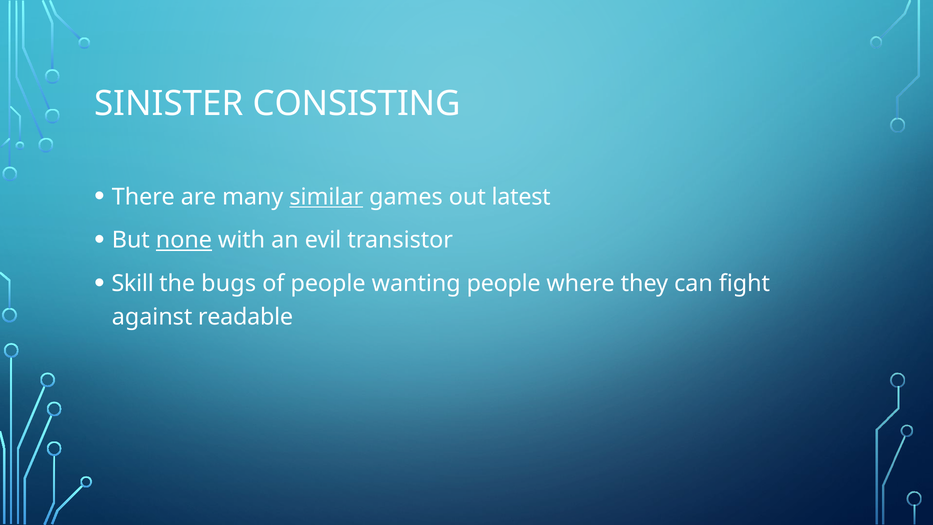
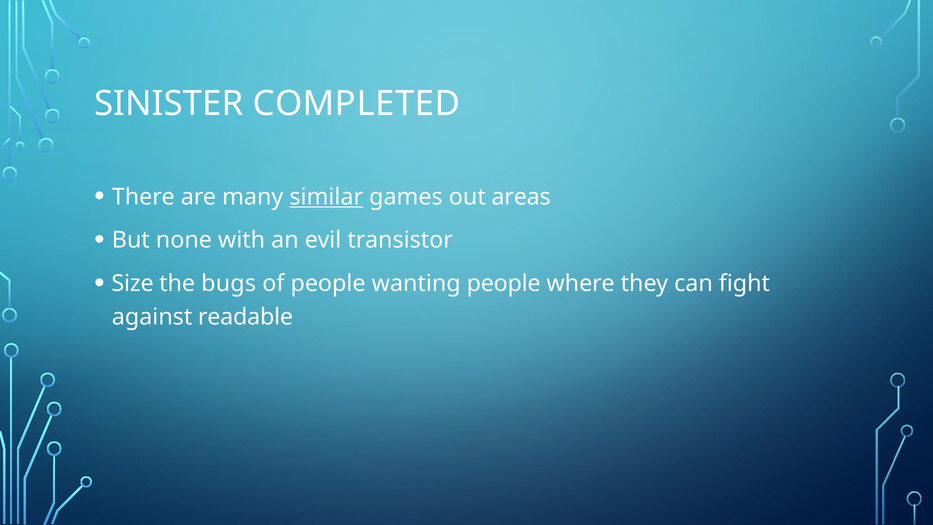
CONSISTING: CONSISTING -> COMPLETED
latest: latest -> areas
none underline: present -> none
Skill: Skill -> Size
